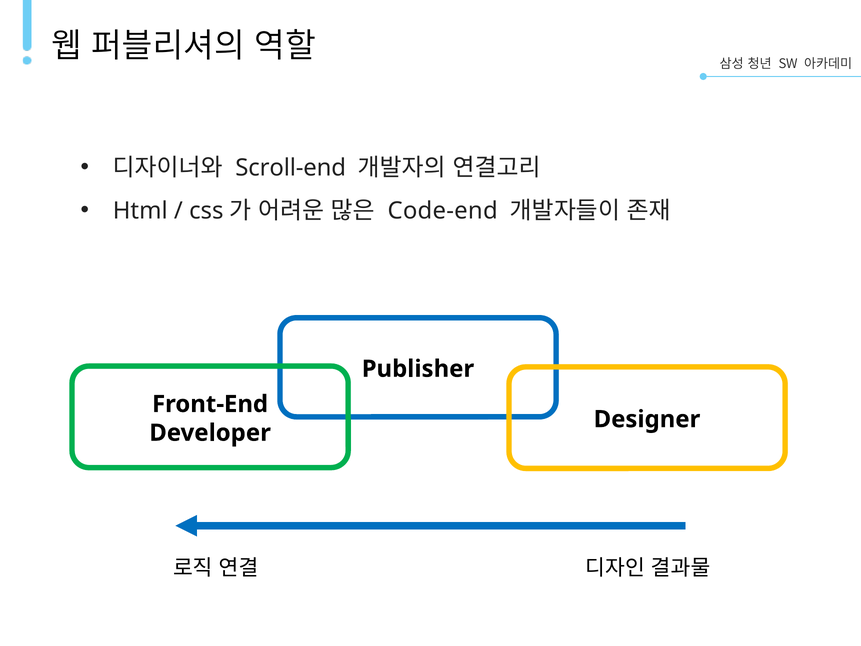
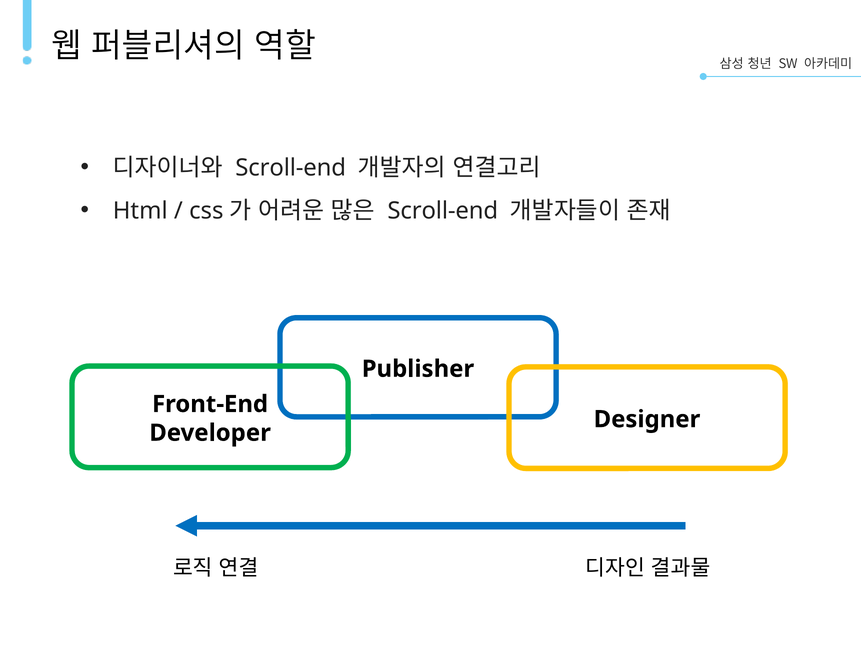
Code-end at (443, 211): Code-end -> Scroll-end
